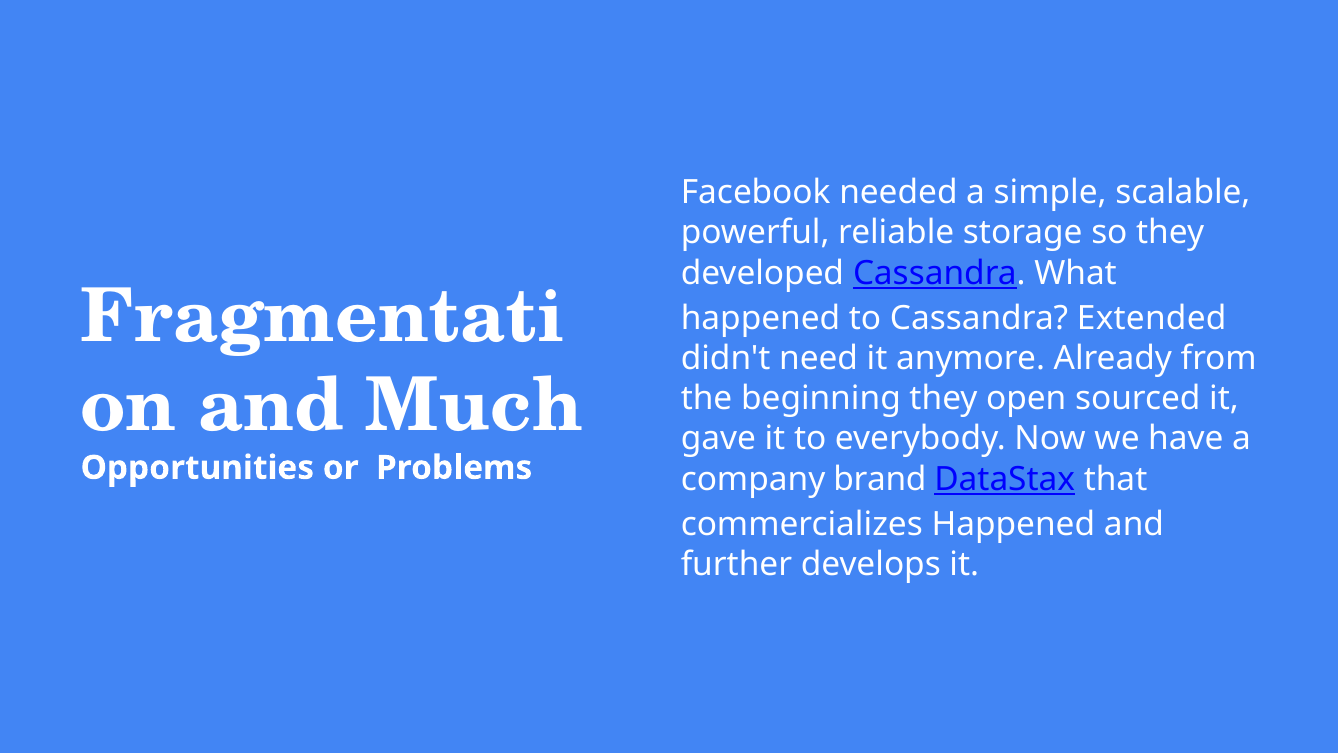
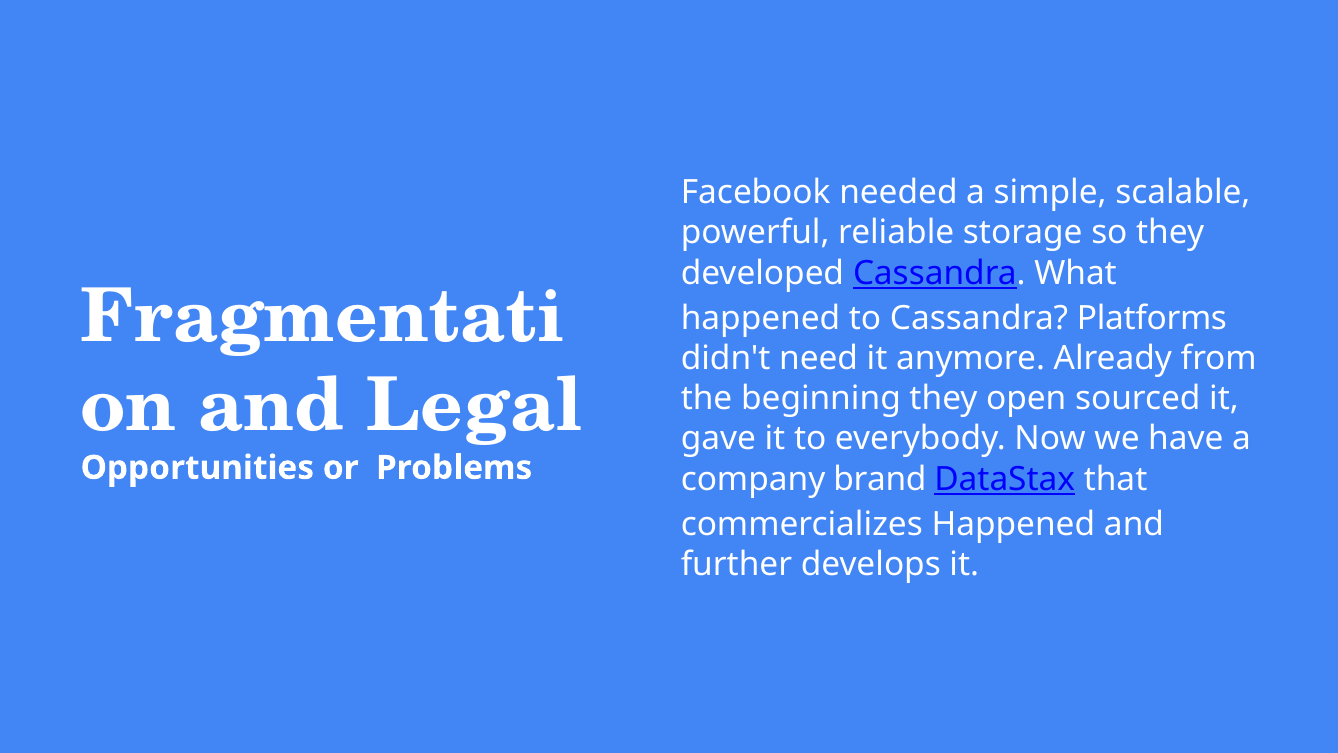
Extended: Extended -> Platforms
Much: Much -> Legal
